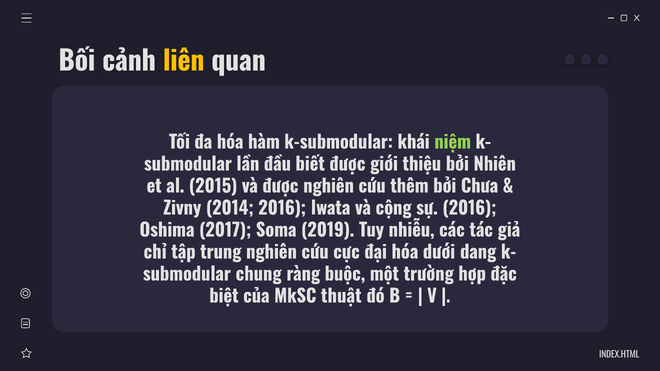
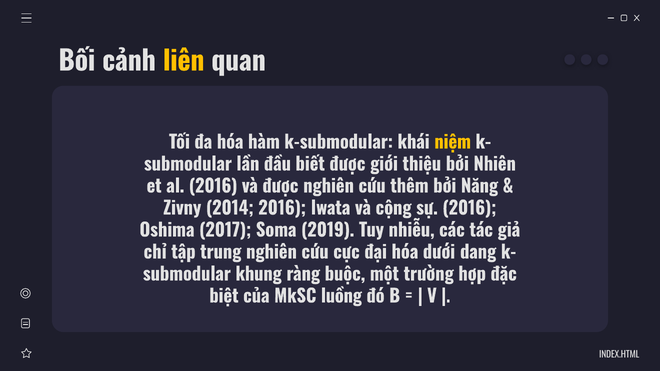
niệm colour: light green -> yellow
al 2015: 2015 -> 2016
Chưa: Chưa -> Năng
chung: chung -> khung
thuật: thuật -> luồng
